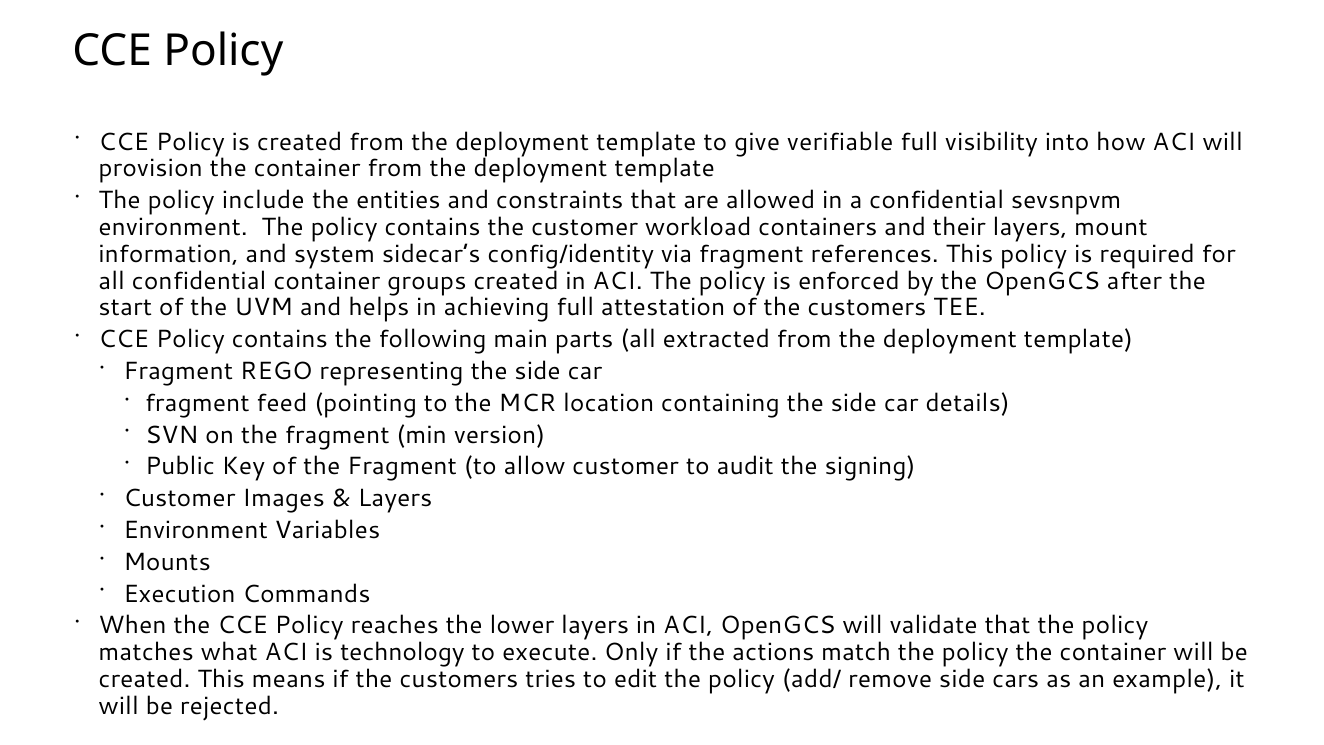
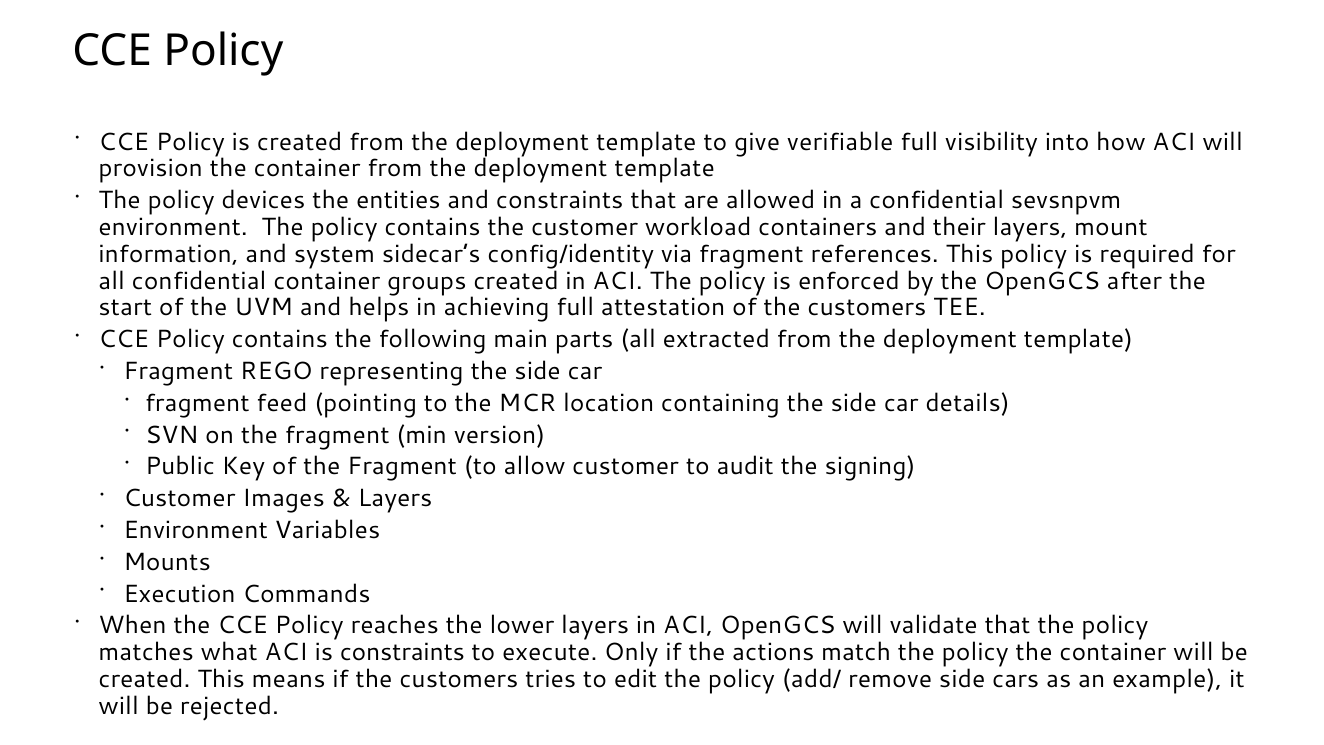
include: include -> devices
is technology: technology -> constraints
